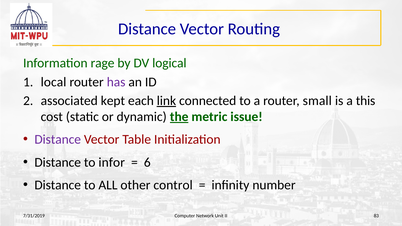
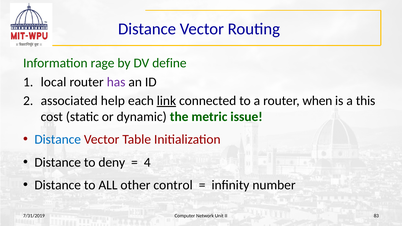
logical: logical -> define
kept: kept -> help
small: small -> when
the underline: present -> none
Distance at (58, 140) colour: purple -> blue
infor: infor -> deny
6: 6 -> 4
